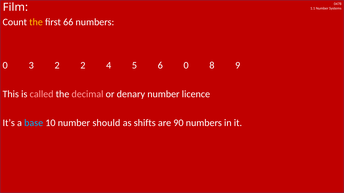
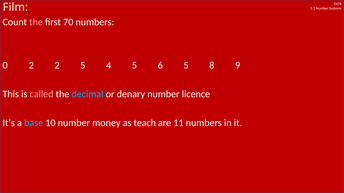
the at (36, 22) colour: yellow -> pink
66: 66 -> 70
0 3: 3 -> 2
2 2: 2 -> 5
6 0: 0 -> 5
decimal colour: pink -> light blue
should: should -> money
shifts: shifts -> teach
90: 90 -> 11
